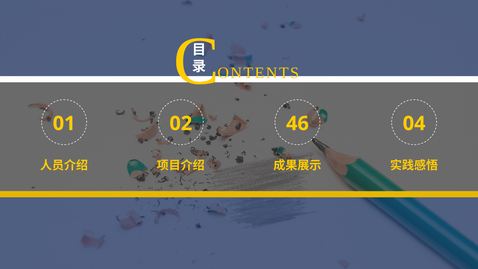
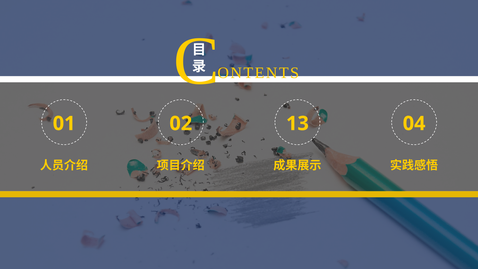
46: 46 -> 13
